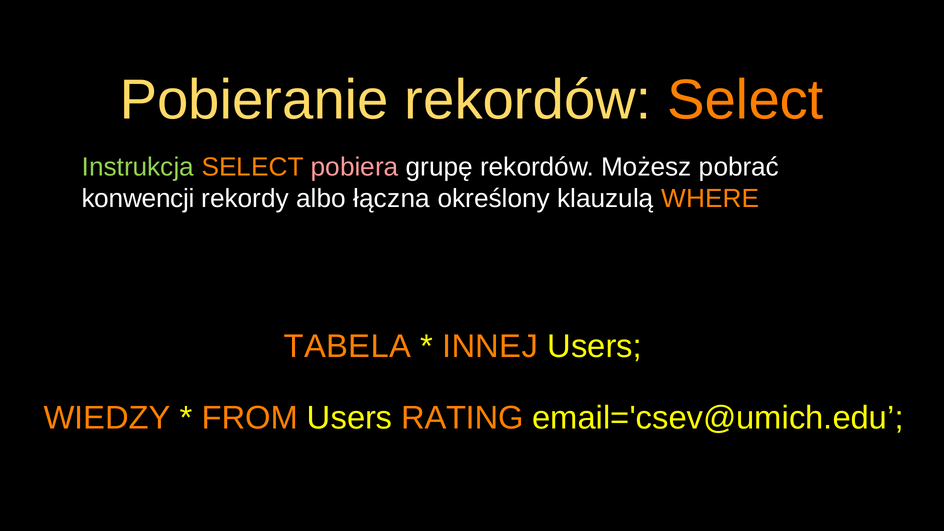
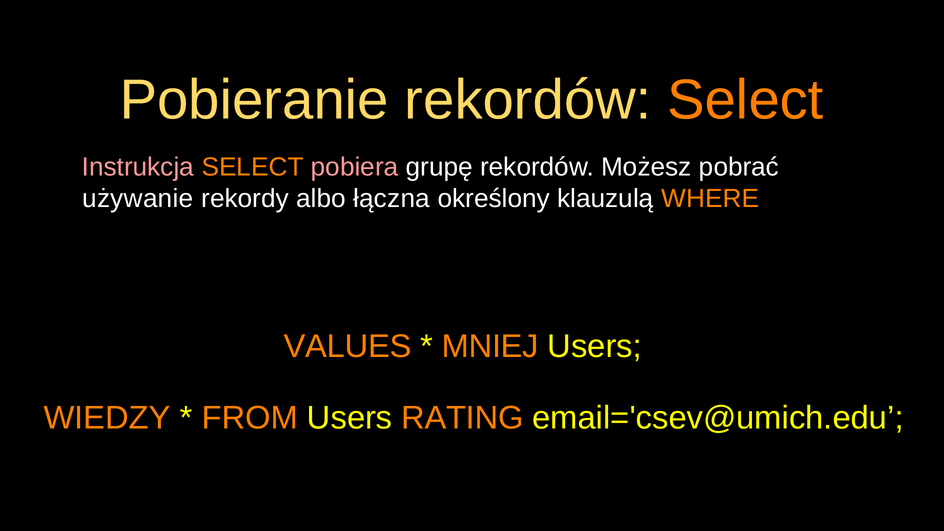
Instrukcja colour: light green -> pink
konwencji: konwencji -> używanie
TABELA: TABELA -> VALUES
INNEJ: INNEJ -> MNIEJ
